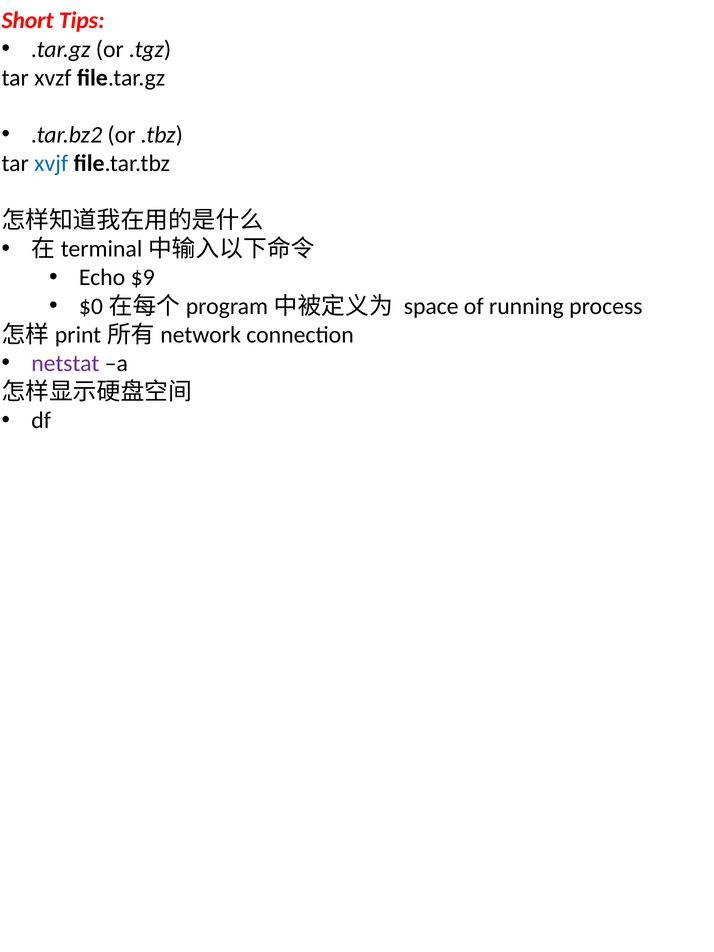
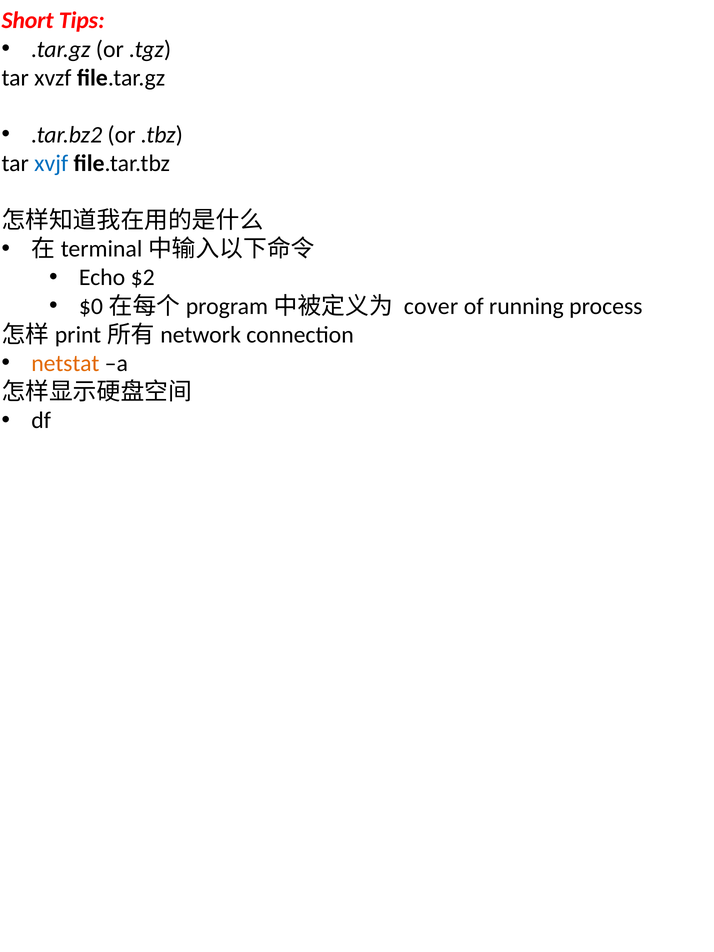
$9: $9 -> $2
space: space -> cover
netstat colour: purple -> orange
